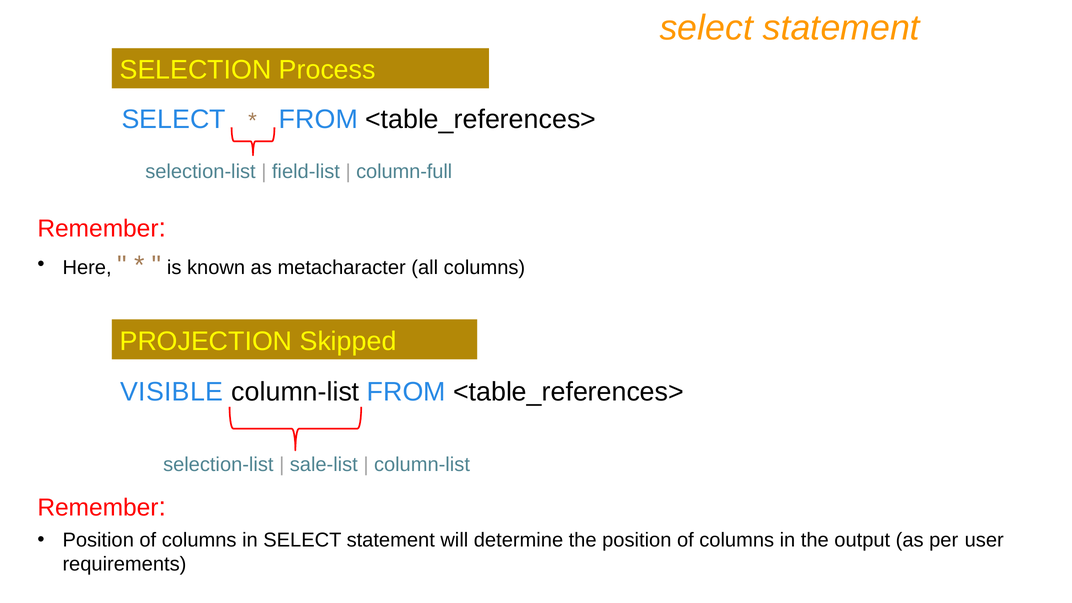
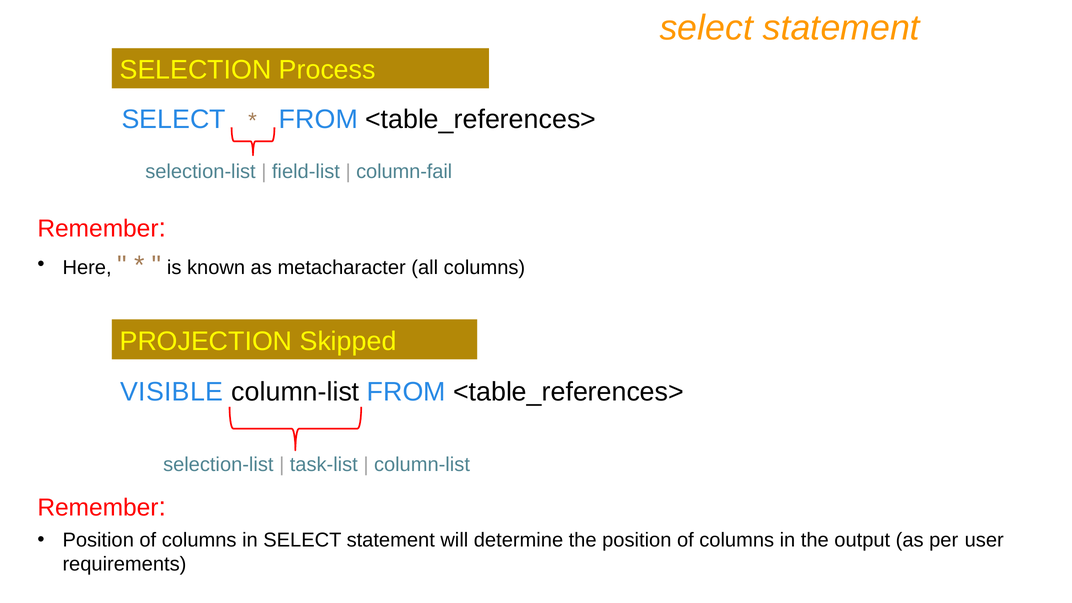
column-full: column-full -> column-fail
sale-list: sale-list -> task-list
